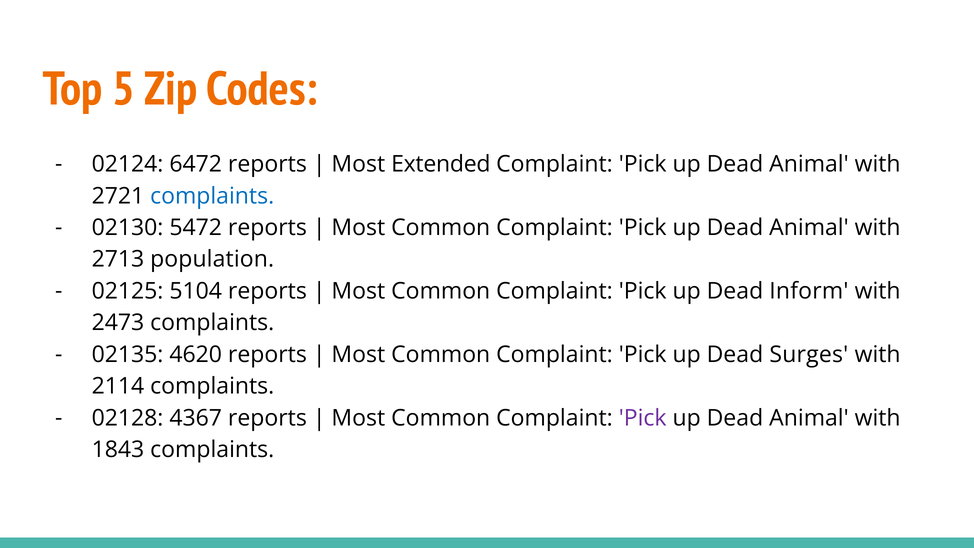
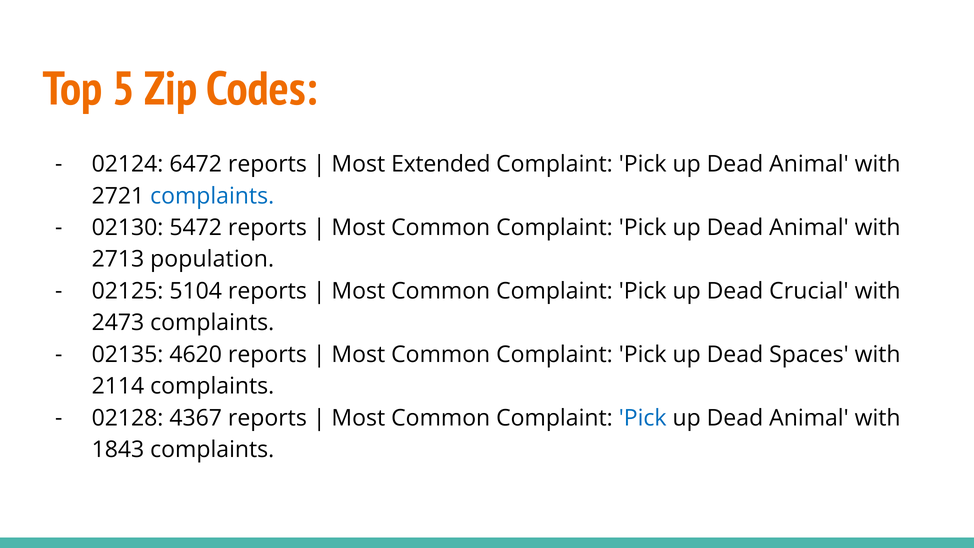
Inform: Inform -> Crucial
Surges: Surges -> Spaces
Pick at (643, 418) colour: purple -> blue
